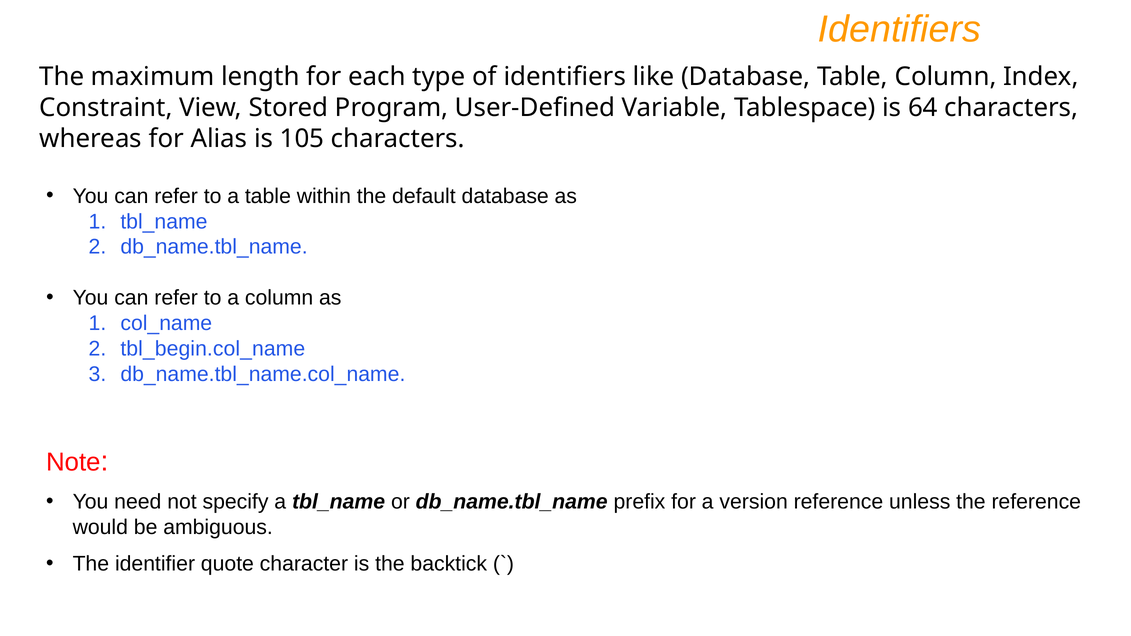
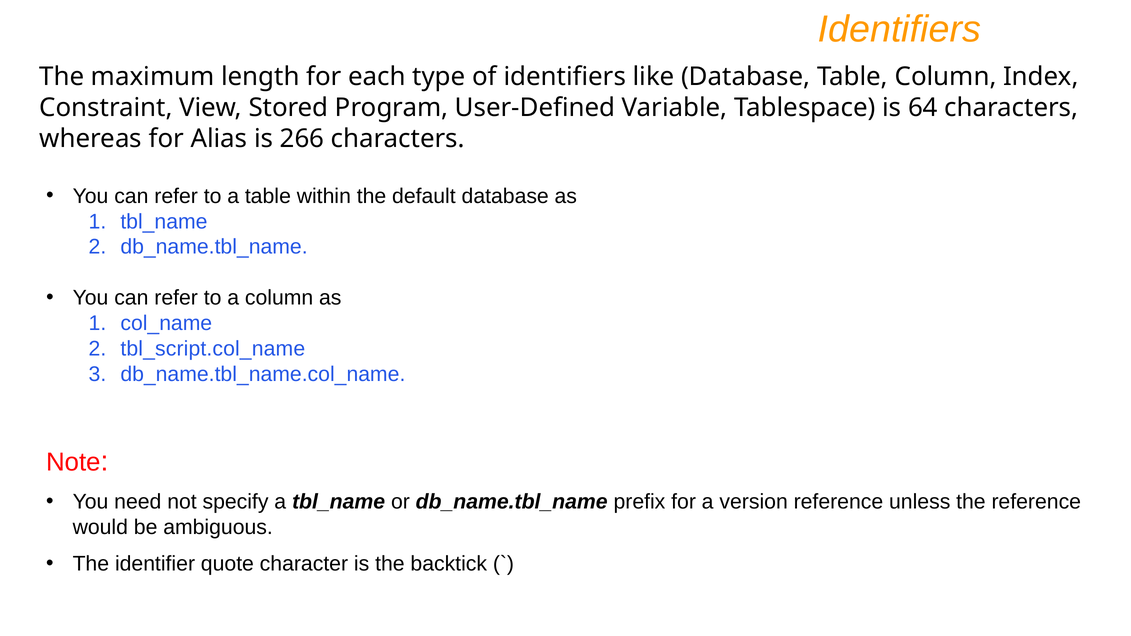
105: 105 -> 266
tbl_begin.col_name: tbl_begin.col_name -> tbl_script.col_name
